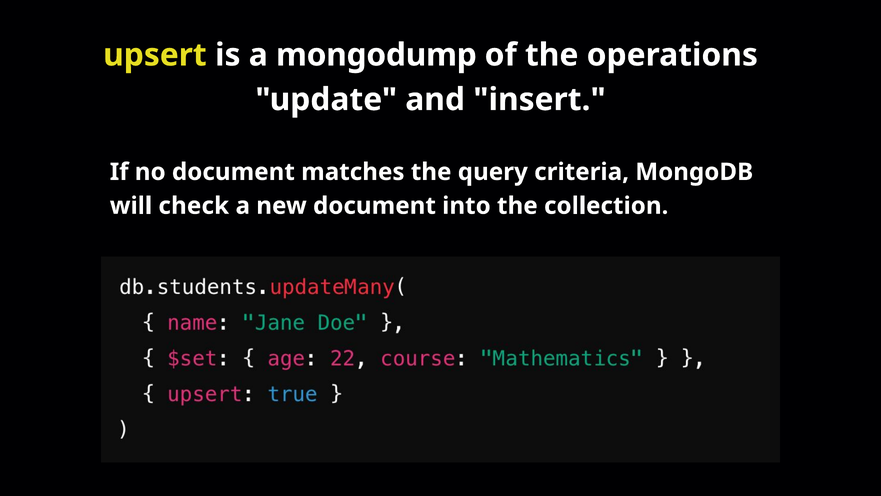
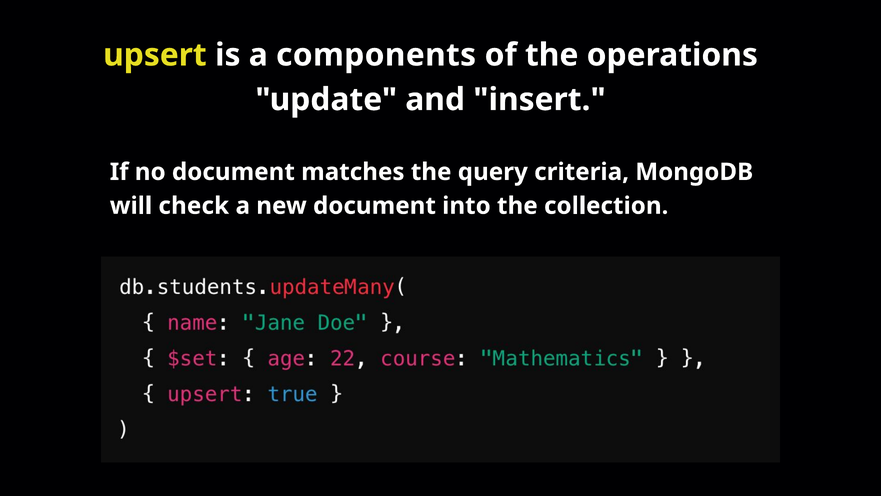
mongodump: mongodump -> components
